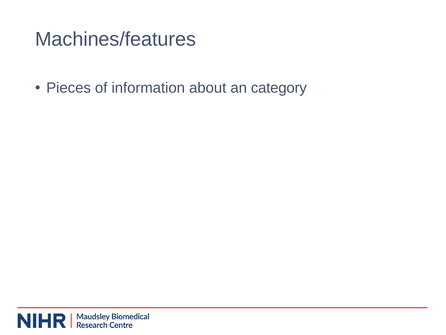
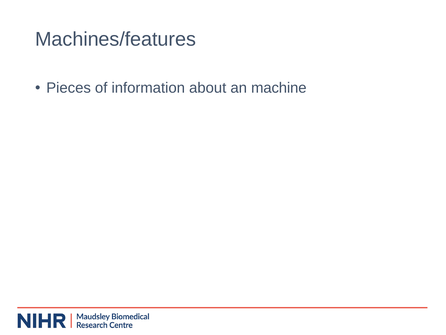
category: category -> machine
